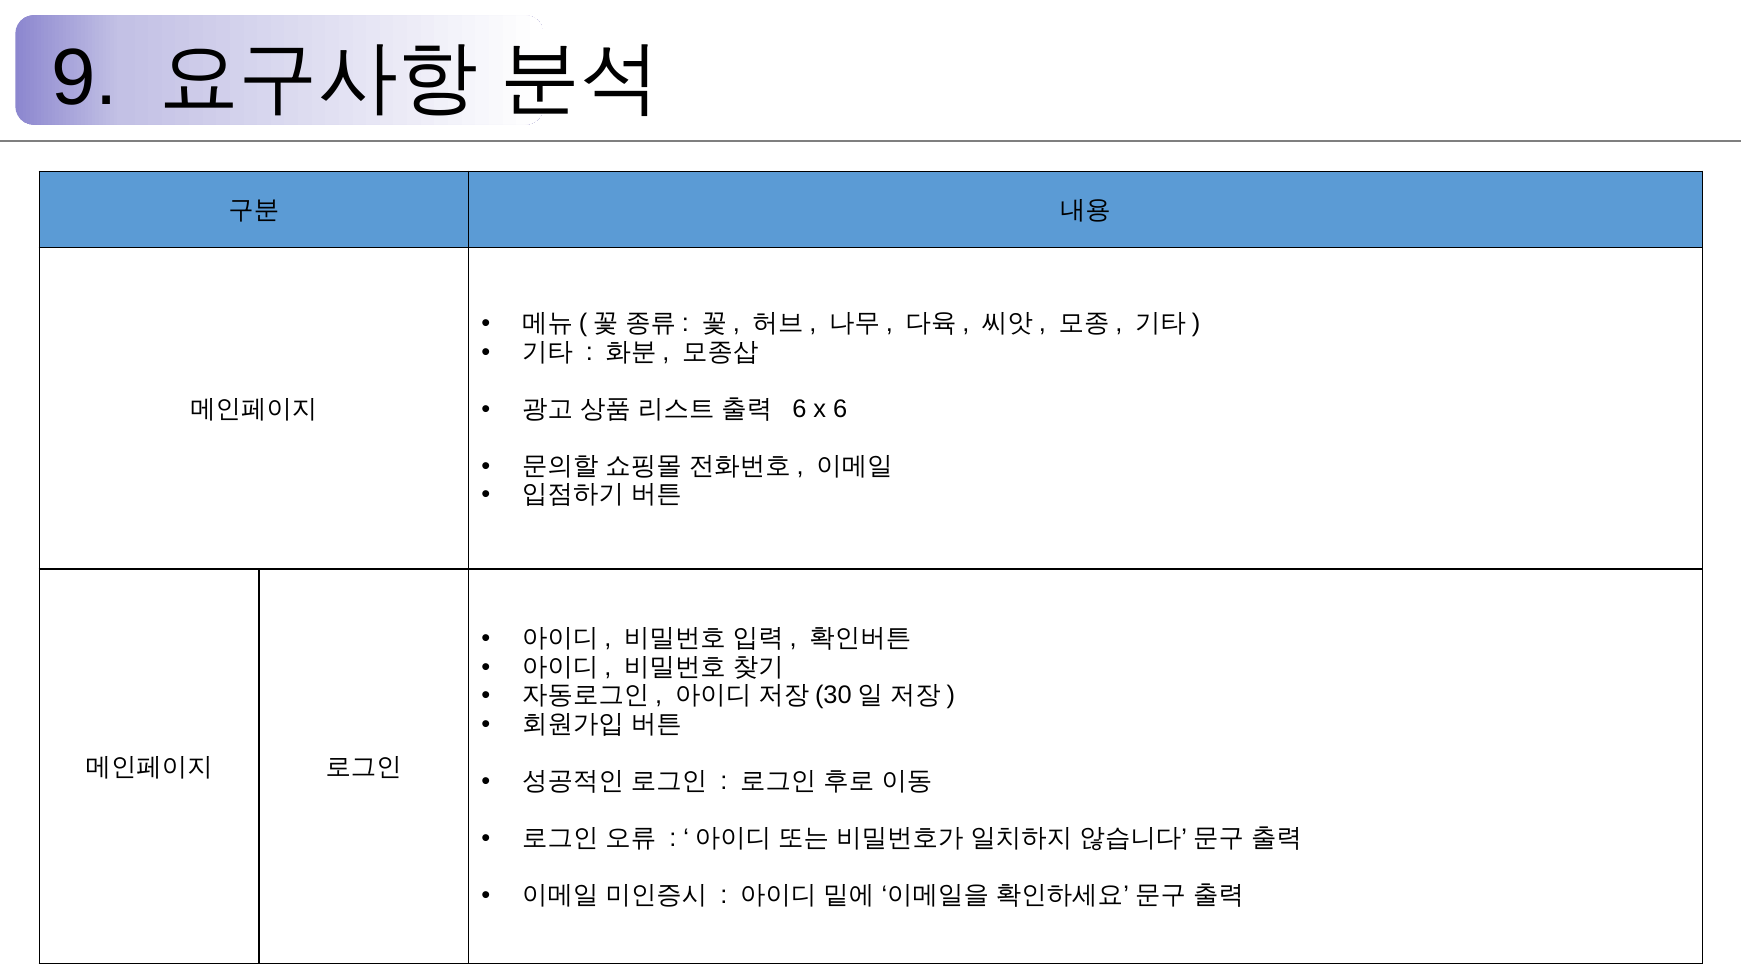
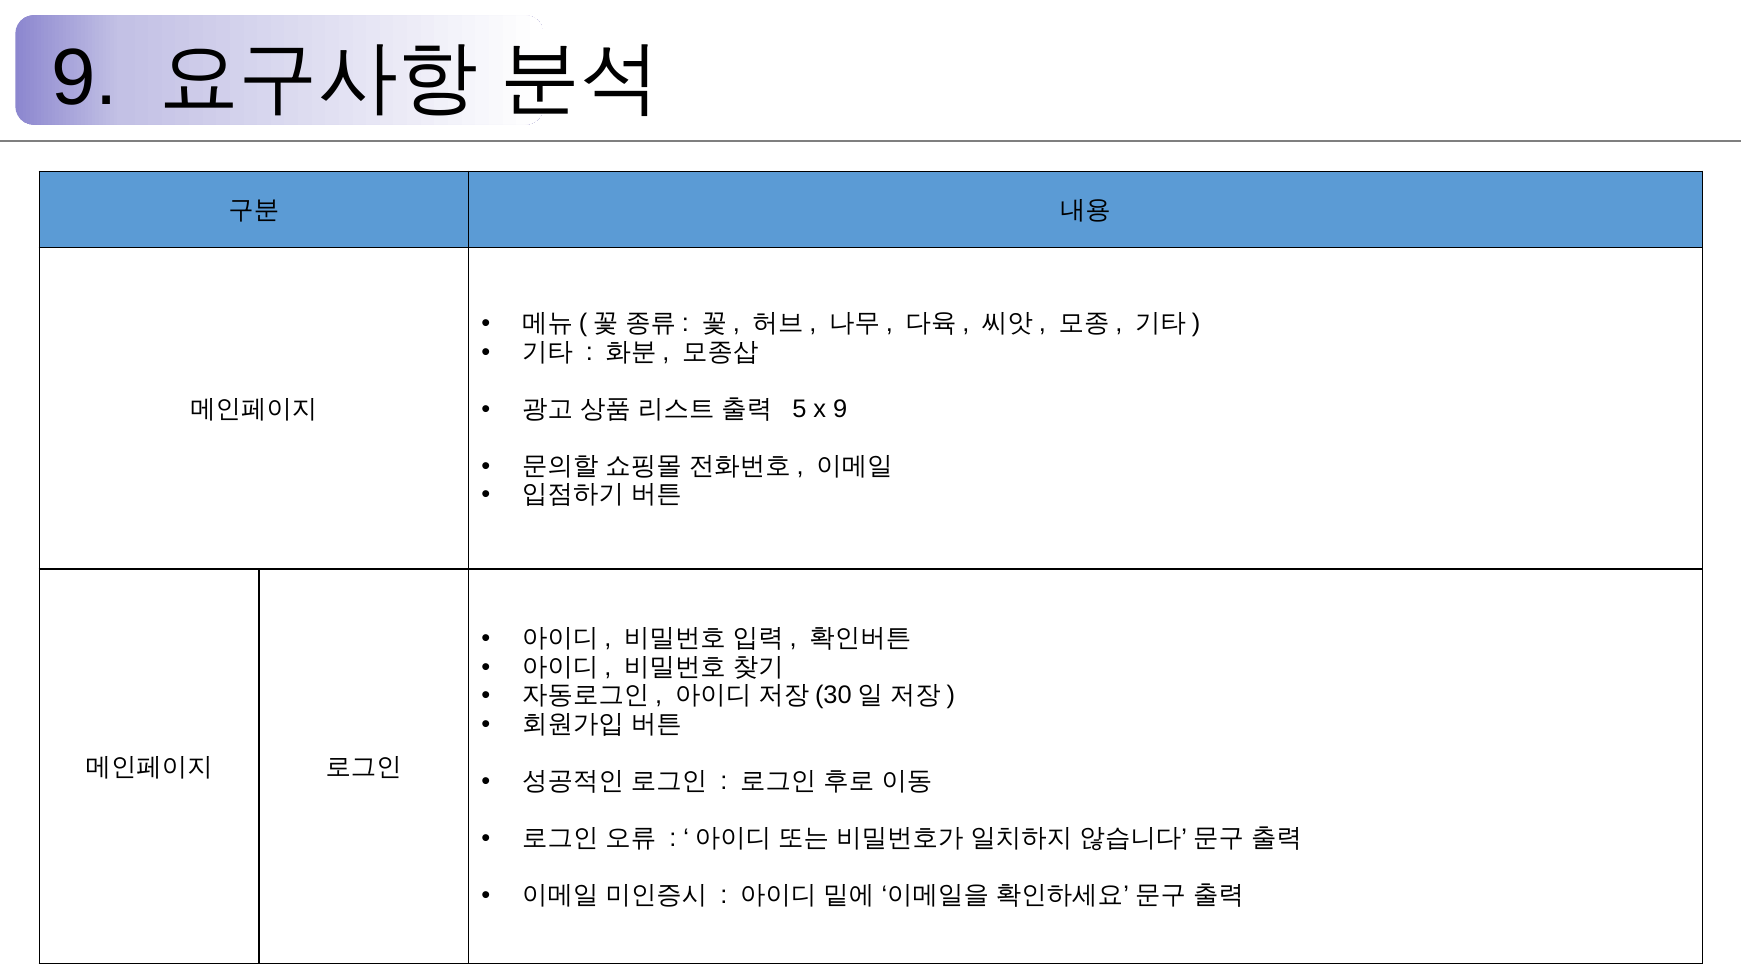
6 at (799, 409): 6 -> 5
x 6: 6 -> 9
